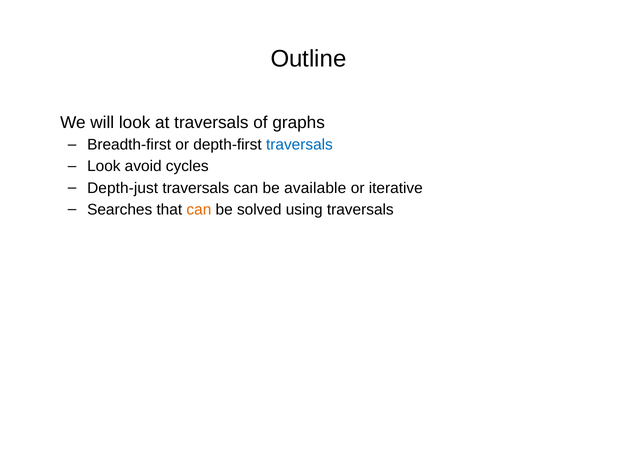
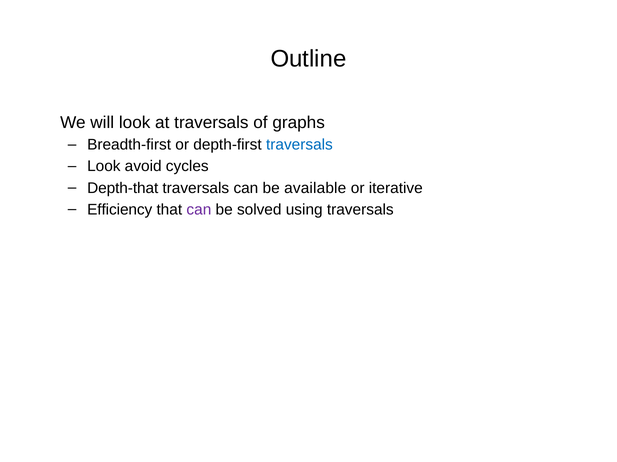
Depth-just: Depth-just -> Depth-that
Searches: Searches -> Efficiency
can at (199, 210) colour: orange -> purple
